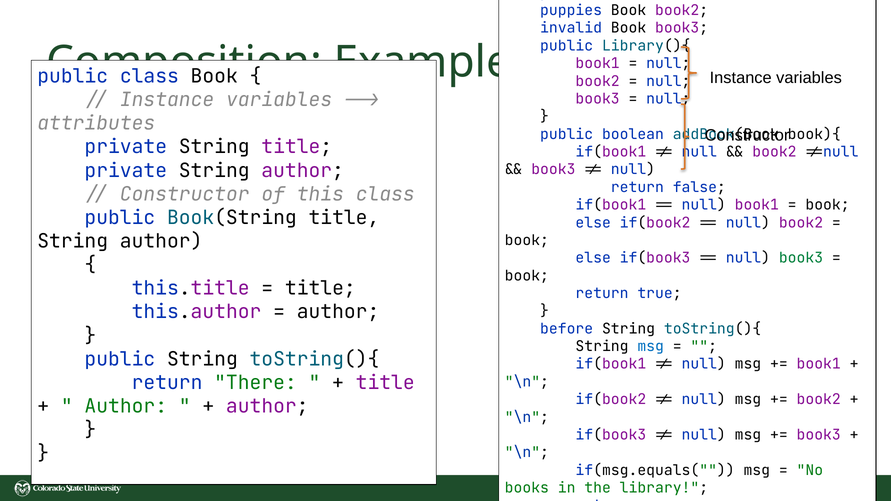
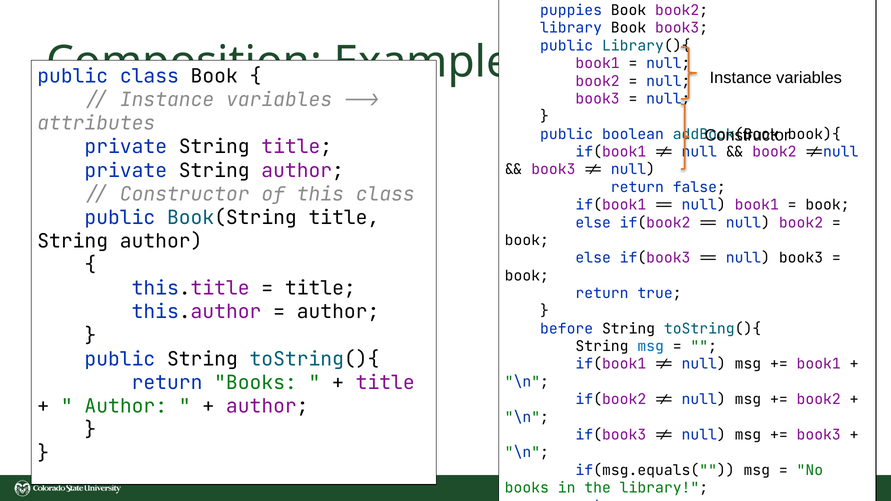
invalid at (571, 28): invalid -> library
book3 at (801, 258) colour: green -> black
return There: There -> Books
